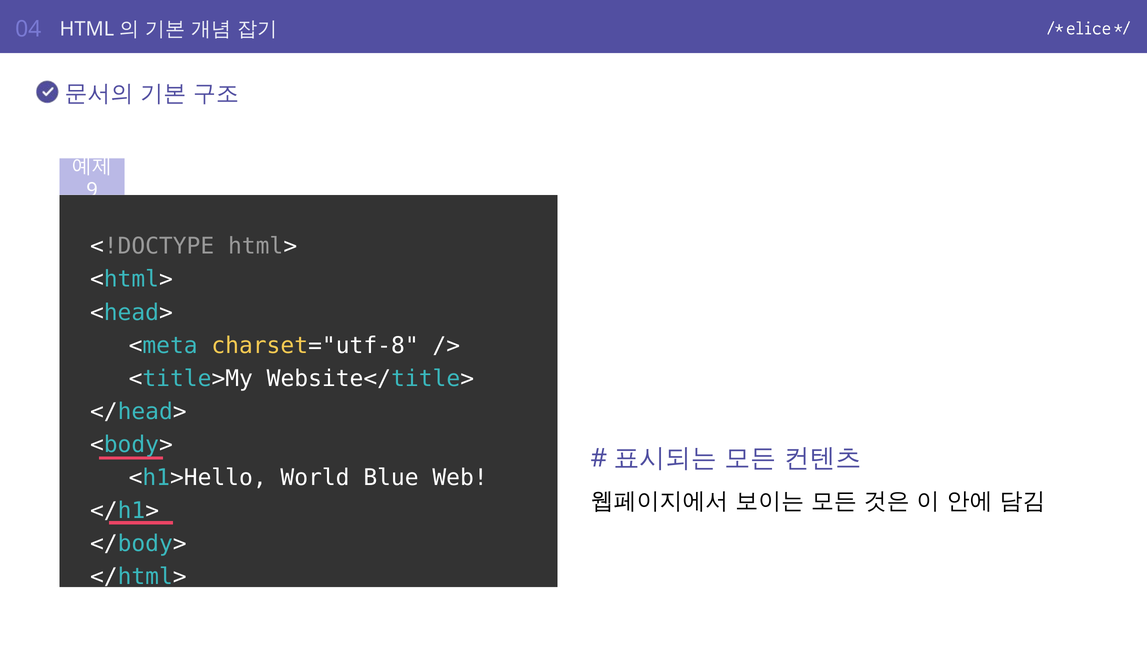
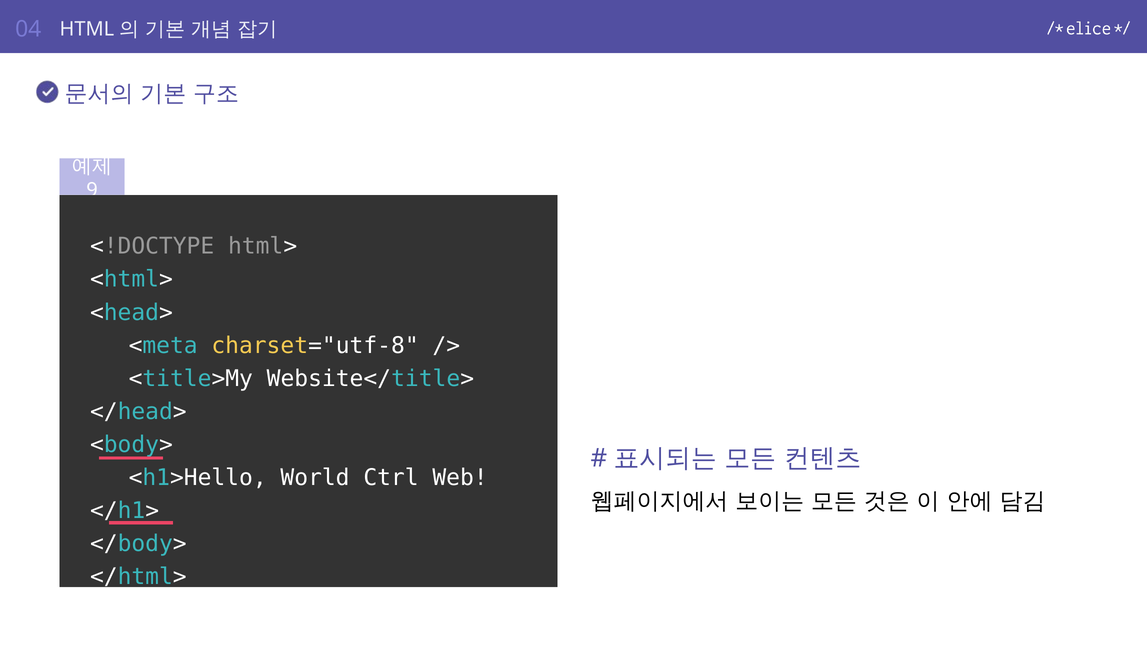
Blue: Blue -> Ctrl
